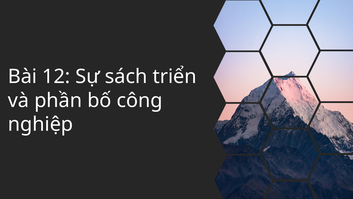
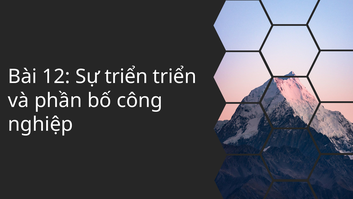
Sự sách: sách -> triển
